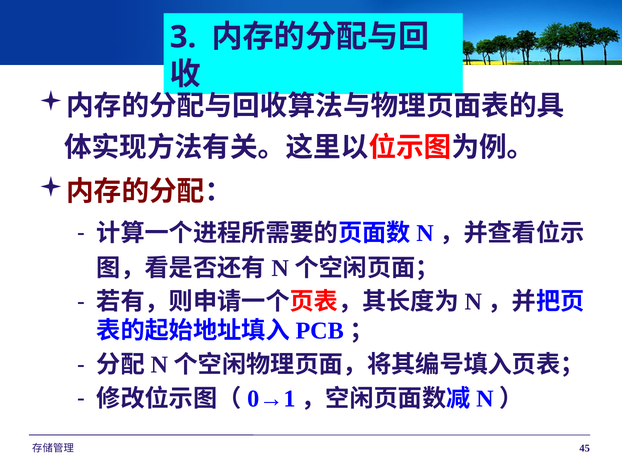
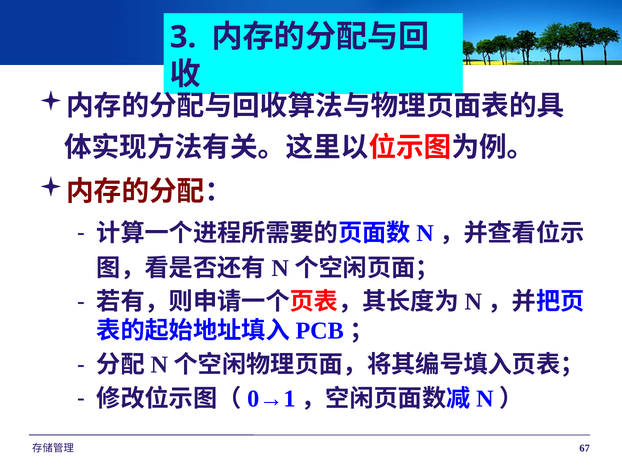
45: 45 -> 67
